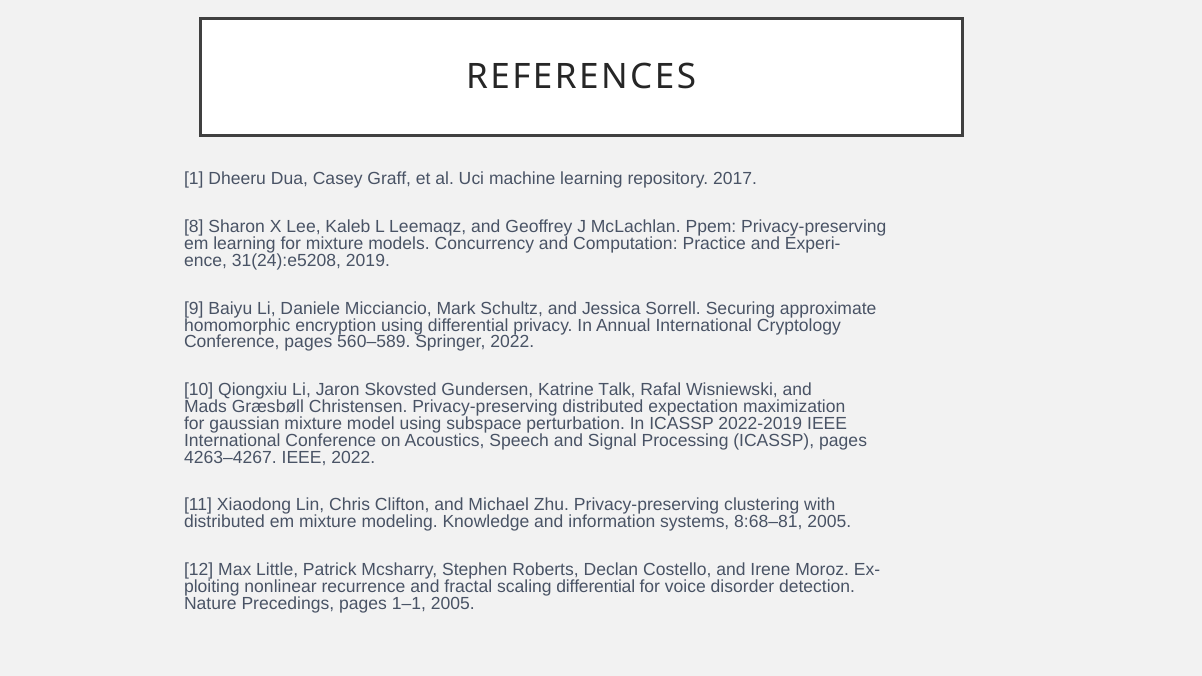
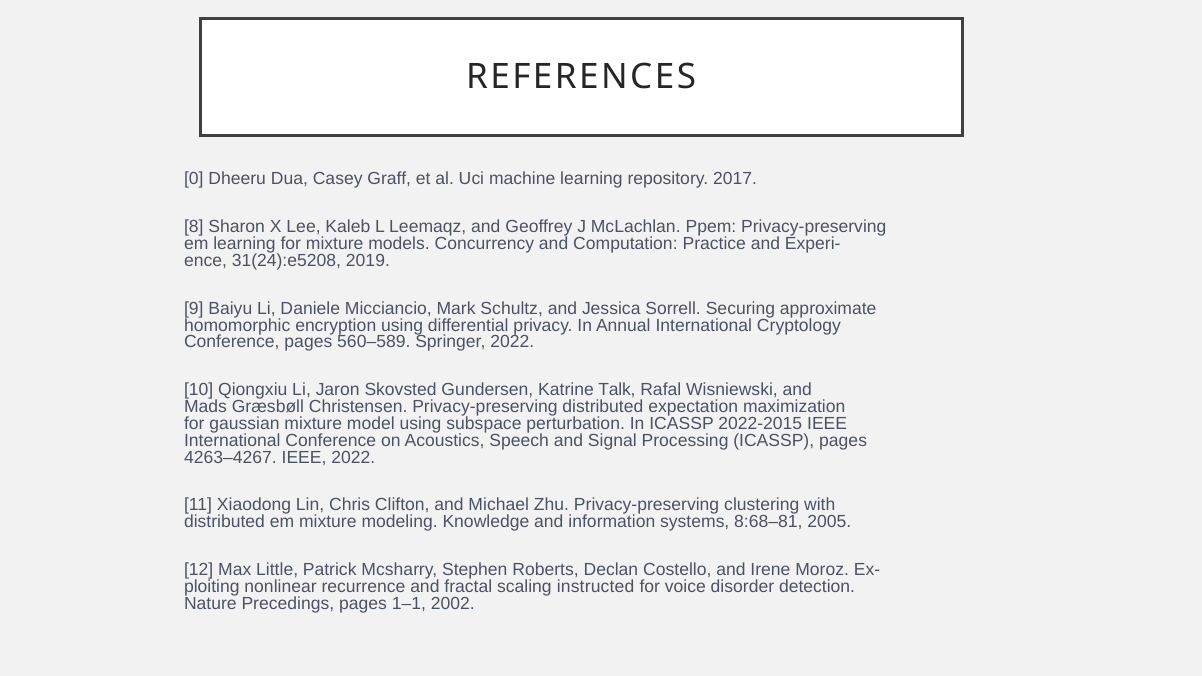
1: 1 -> 0
2022-2019: 2022-2019 -> 2022-2015
scaling differential: differential -> instructed
1–1 2005: 2005 -> 2002
